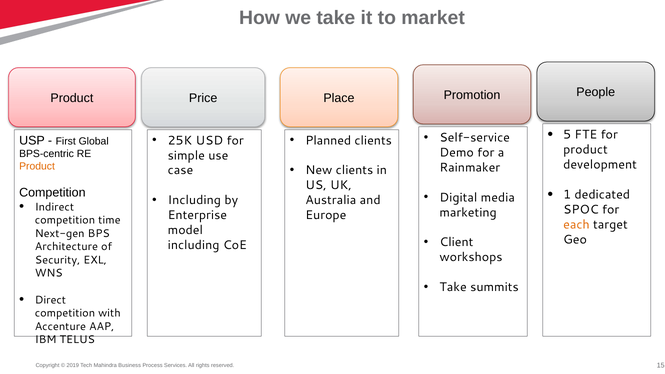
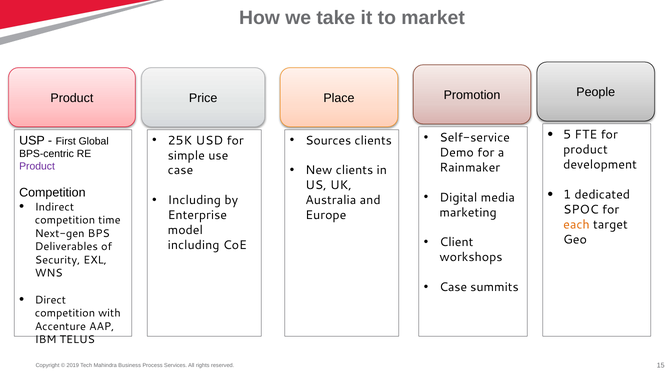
Planned: Planned -> Sources
Product at (37, 167) colour: orange -> purple
Architecture: Architecture -> Deliverables
Take at (453, 287): Take -> Case
